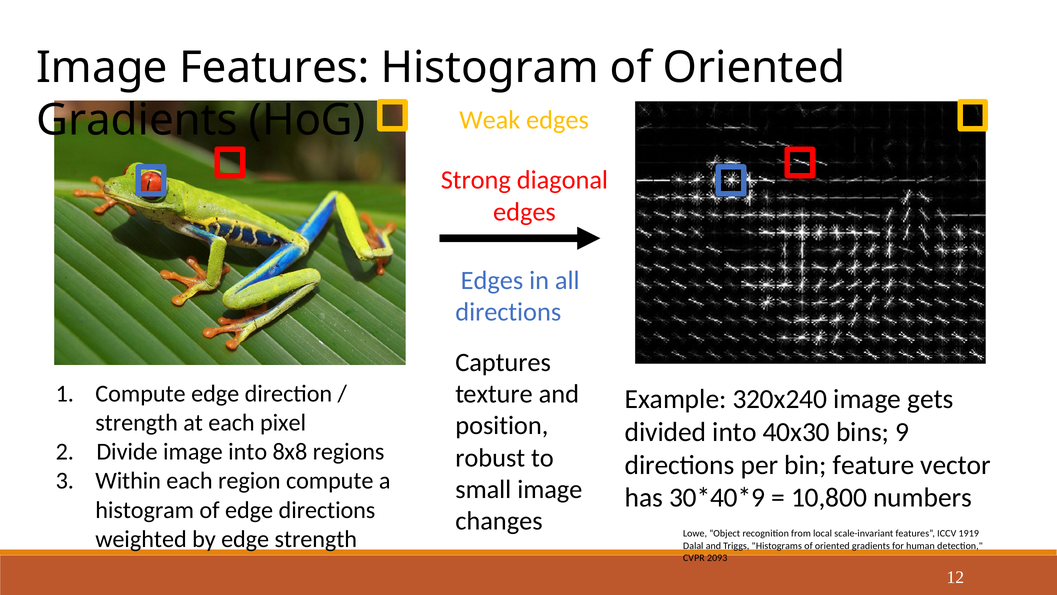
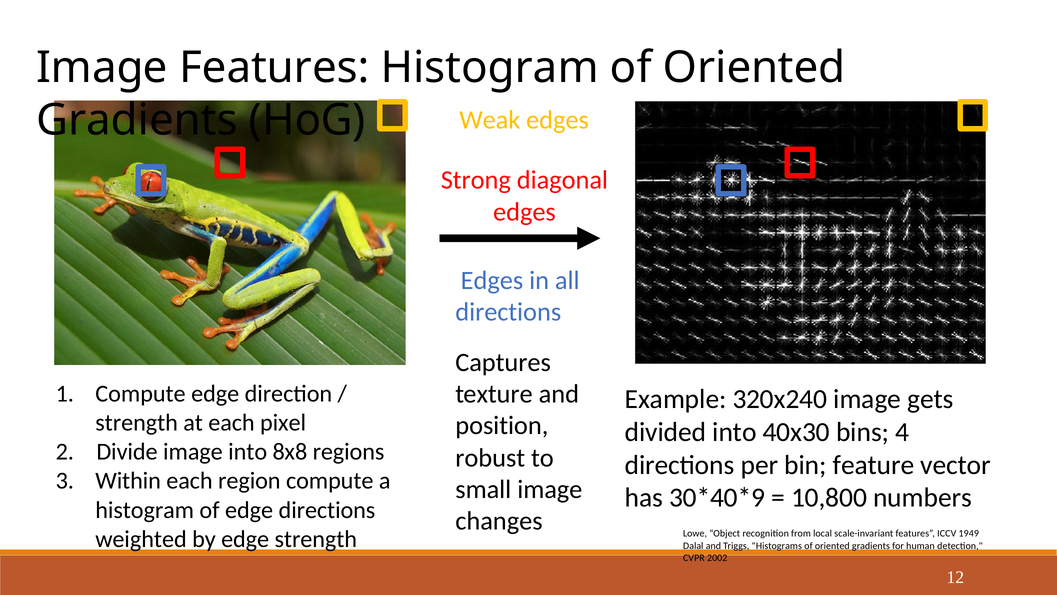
9: 9 -> 4
1919: 1919 -> 1949
2093: 2093 -> 2002
